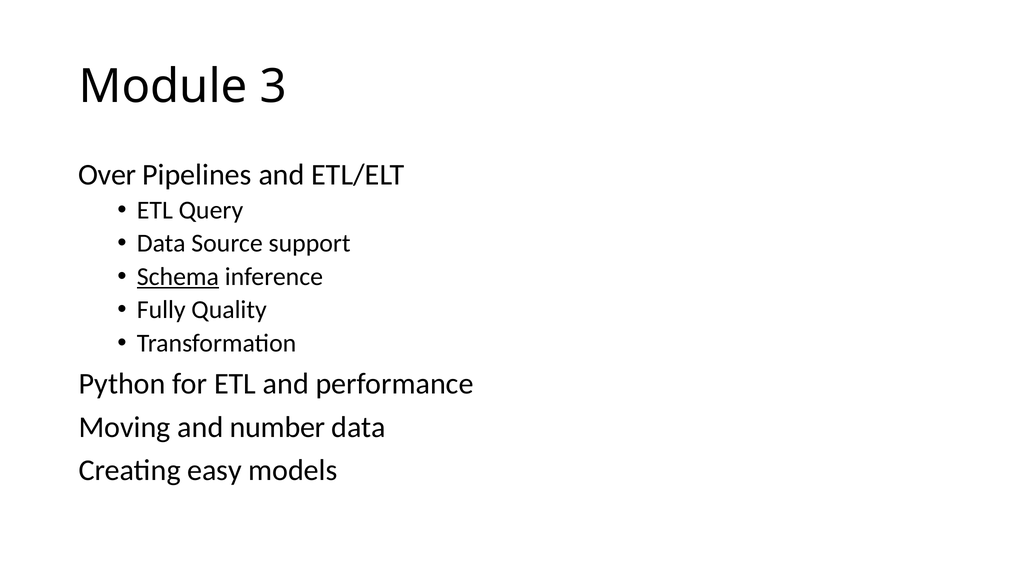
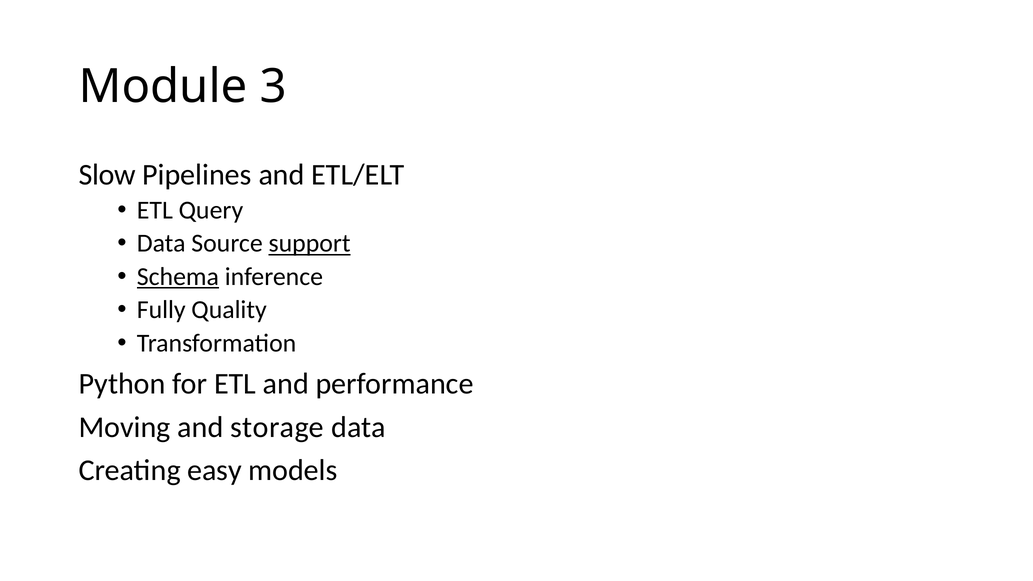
Over: Over -> Slow
support underline: none -> present
number: number -> storage
